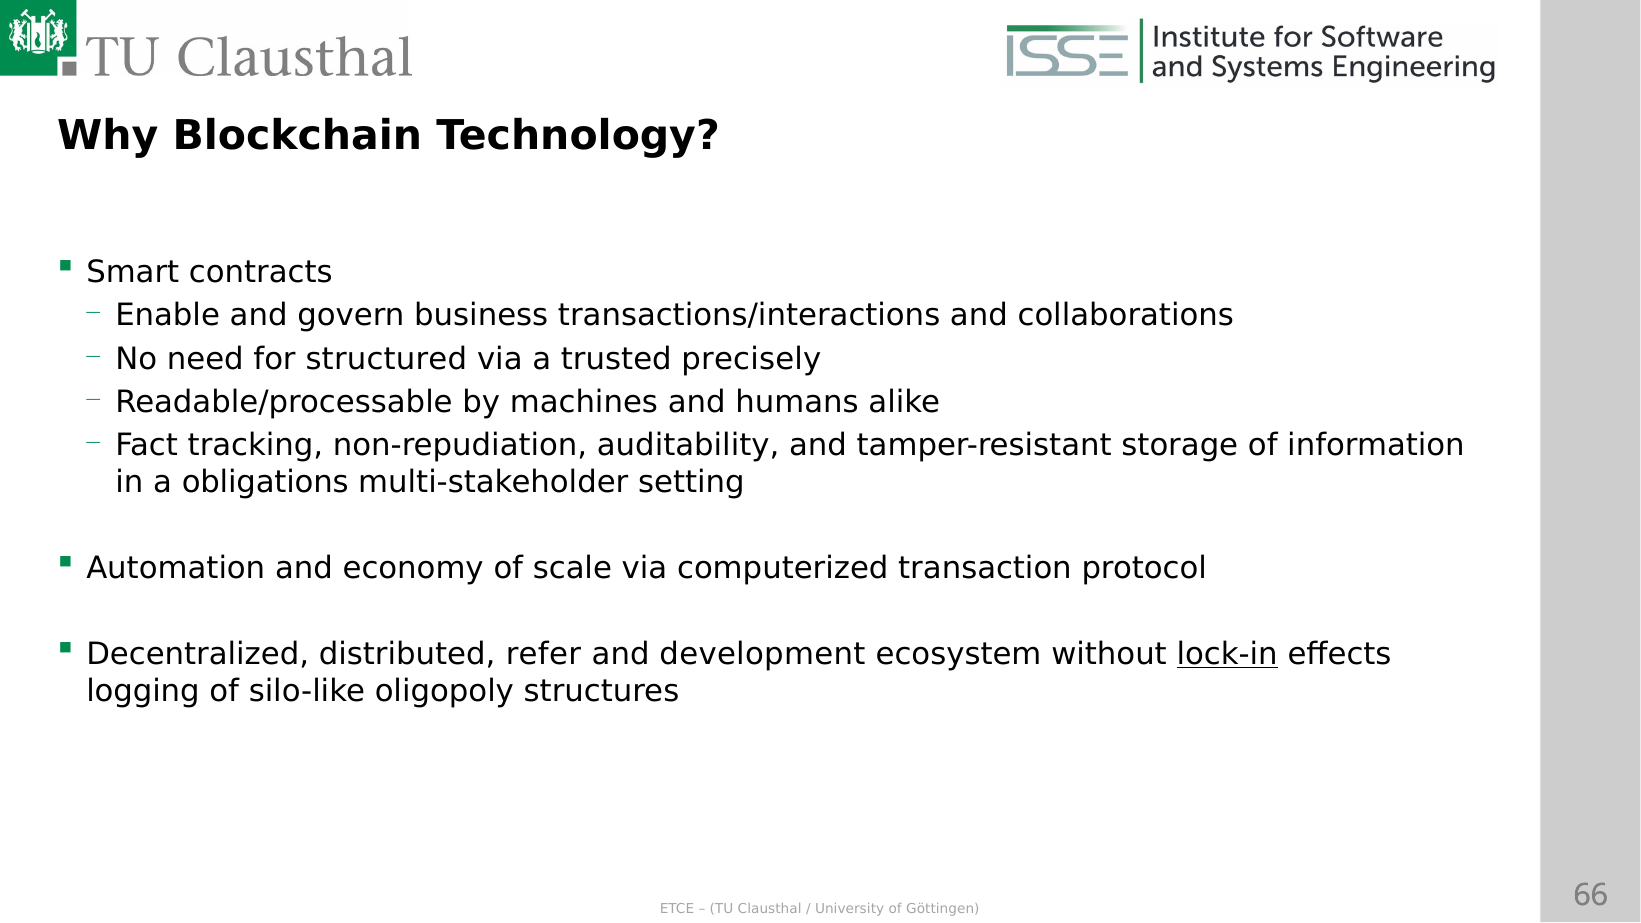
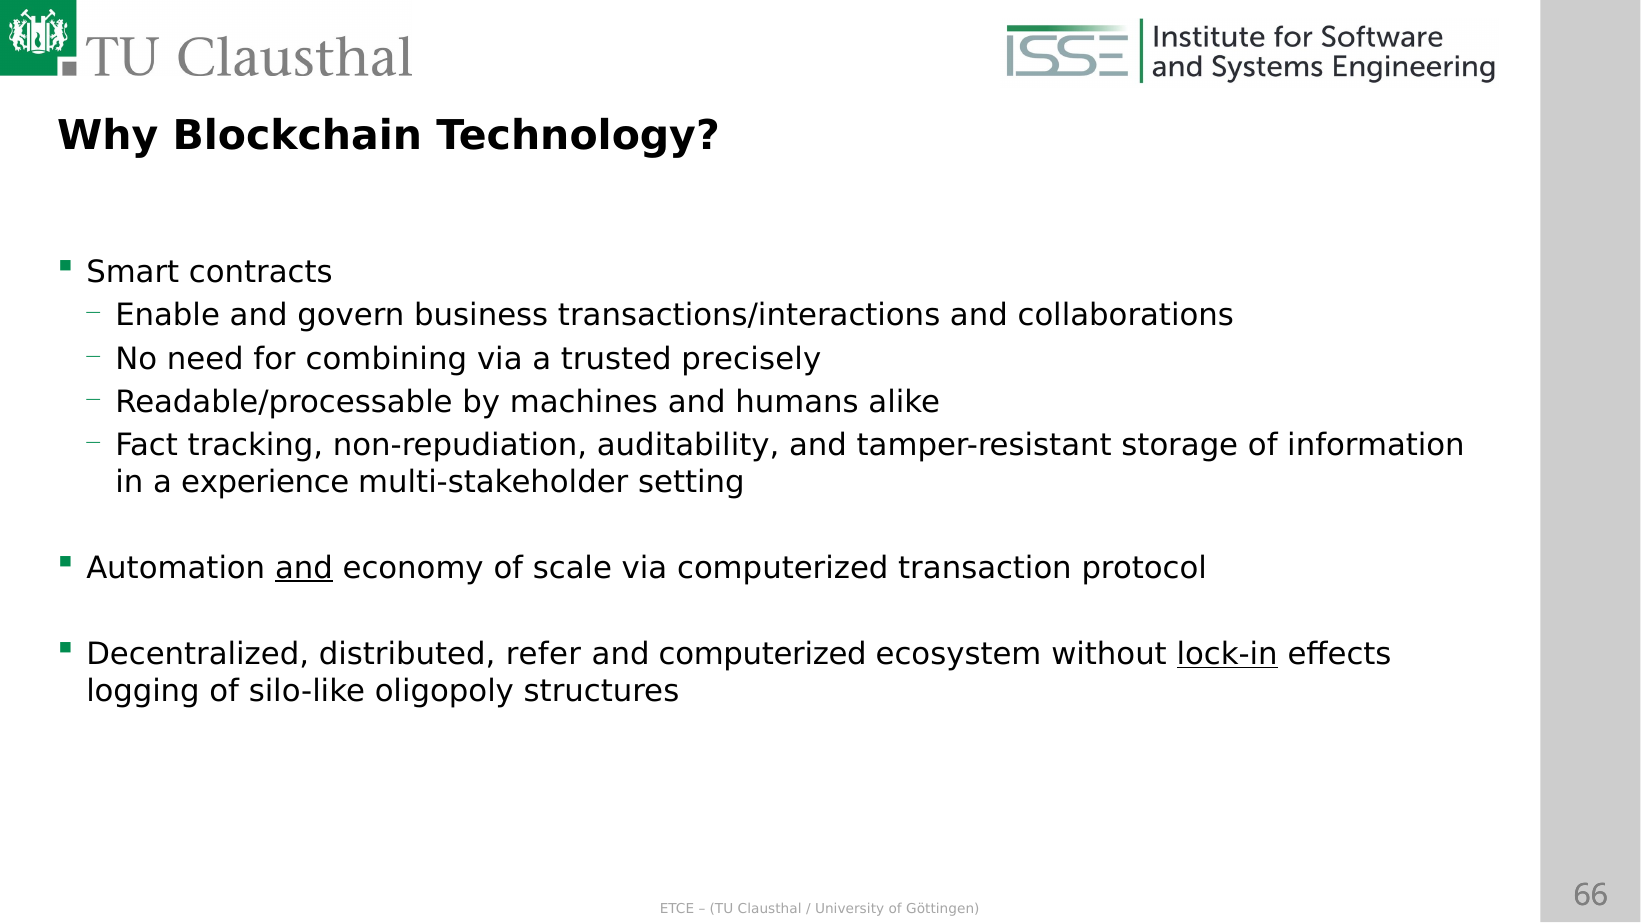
structured: structured -> combining
obligations: obligations -> experience
and at (304, 568) underline: none -> present
and development: development -> computerized
